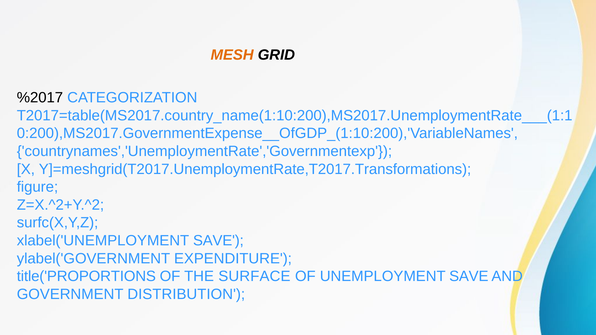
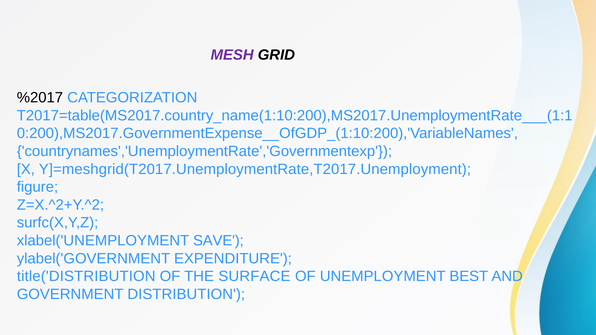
MESH colour: orange -> purple
Y]=meshgrid(T2017.UnemploymentRate,T2017.Transformations: Y]=meshgrid(T2017.UnemploymentRate,T2017.Transformations -> Y]=meshgrid(T2017.UnemploymentRate,T2017.Unemployment
title('PROPORTIONS: title('PROPORTIONS -> title('DISTRIBUTION
UNEMPLOYMENT SAVE: SAVE -> BEST
